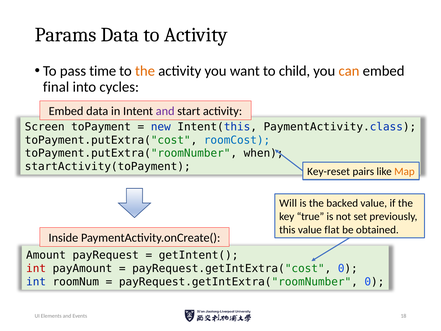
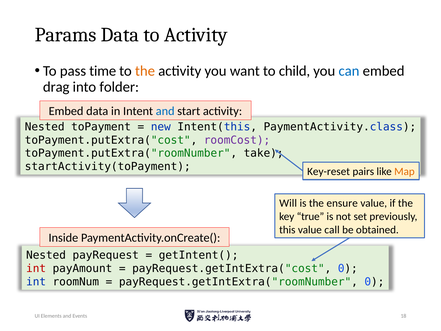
can colour: orange -> blue
final: final -> drag
cycles: cycles -> folder
and at (165, 111) colour: purple -> blue
Screen at (45, 127): Screen -> Nested
roomCost colour: blue -> purple
when: when -> take
backed: backed -> ensure
flat: flat -> call
Amount at (46, 255): Amount -> Nested
